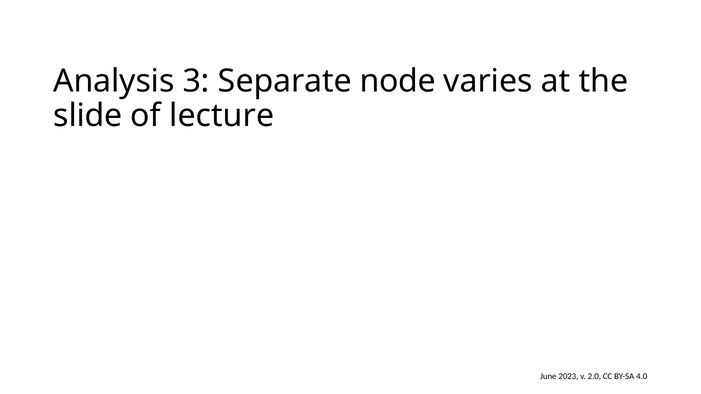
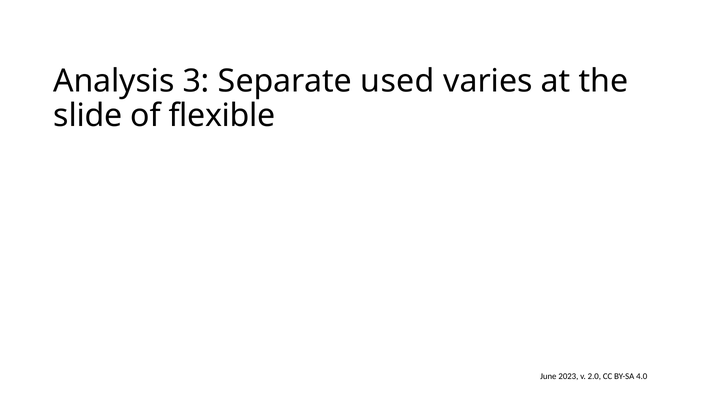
node: node -> used
lecture: lecture -> flexible
